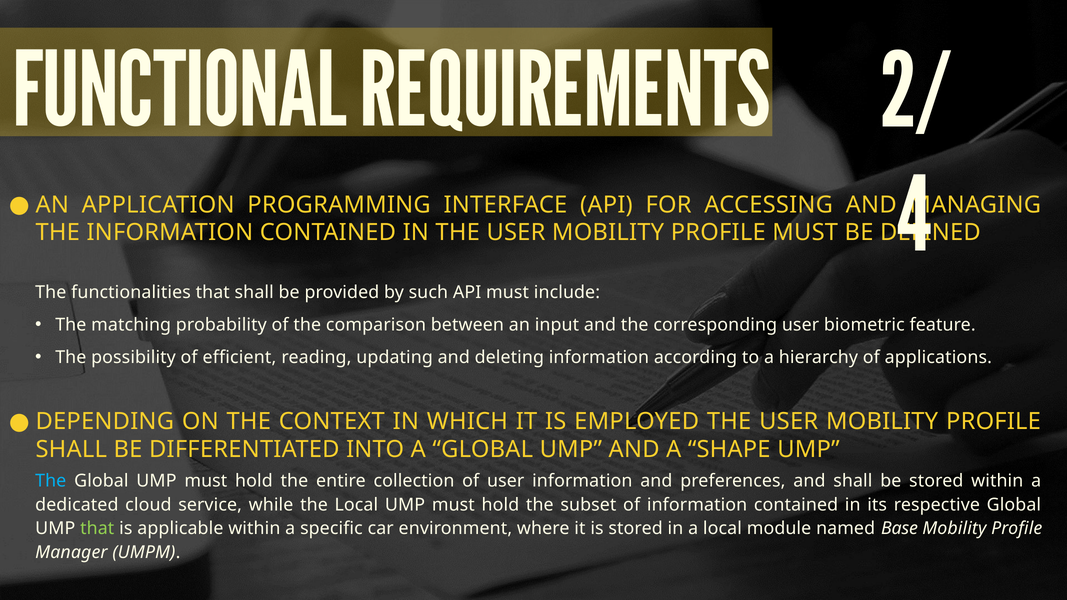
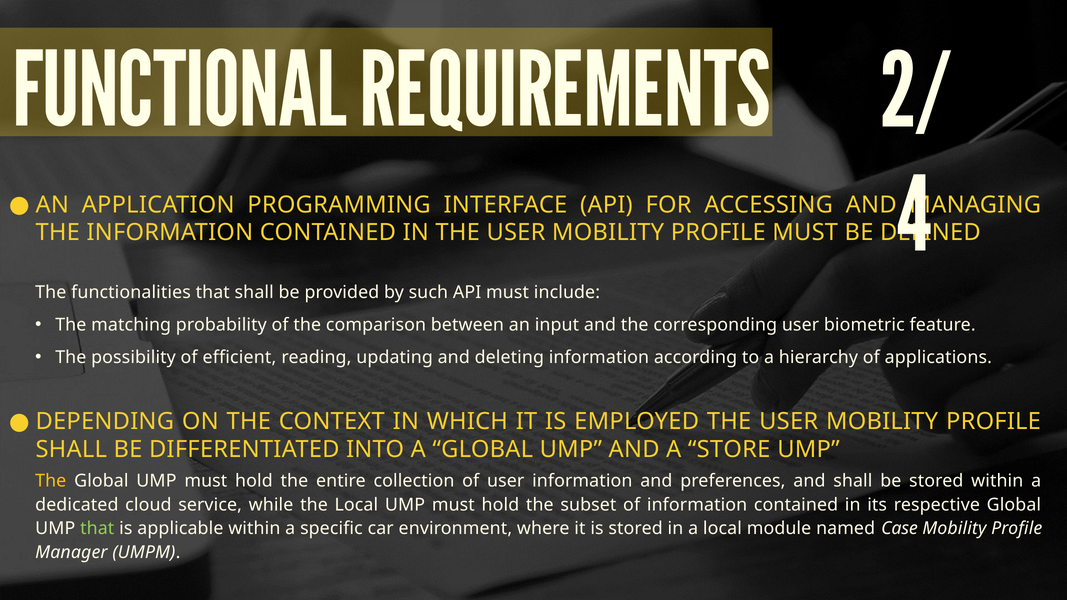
SHAPE: SHAPE -> STORE
The at (51, 481) colour: light blue -> yellow
Base: Base -> Case
